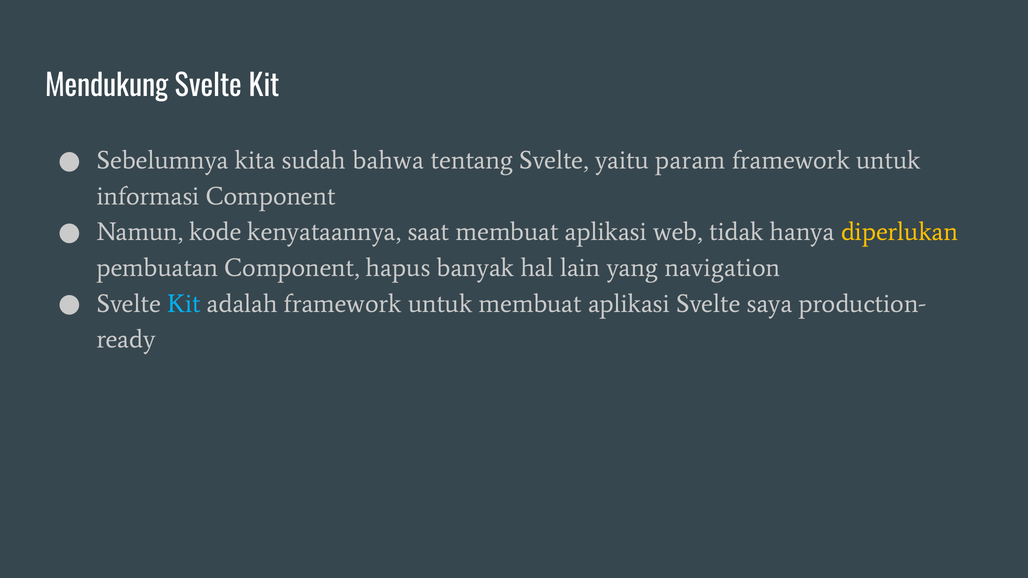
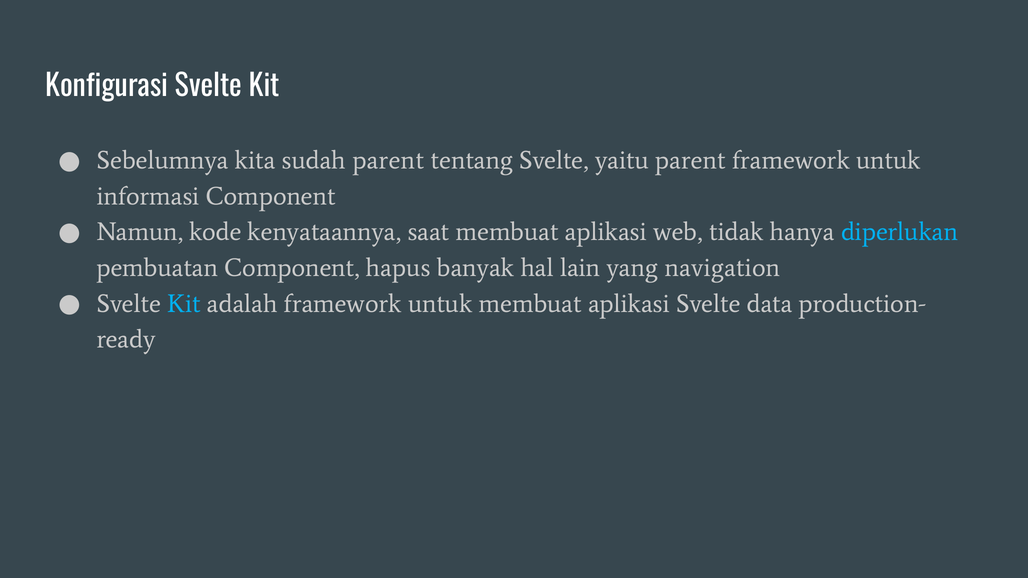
Mendukung: Mendukung -> Konfigurasi
sudah bahwa: bahwa -> parent
yaitu param: param -> parent
diperlukan colour: yellow -> light blue
saya: saya -> data
